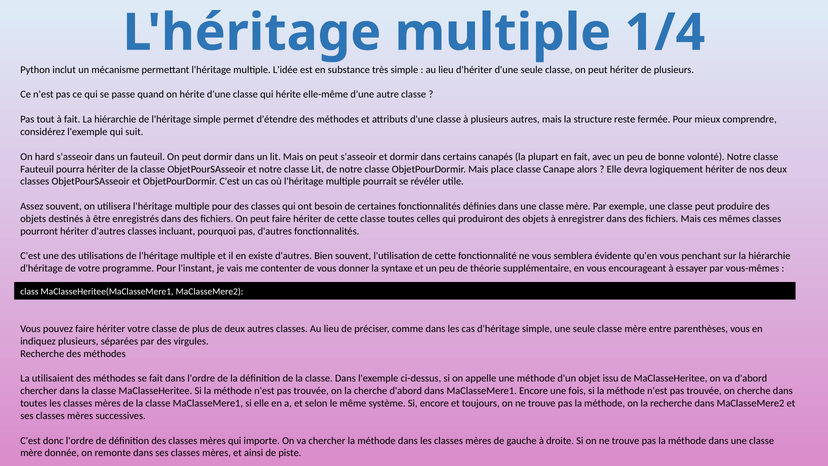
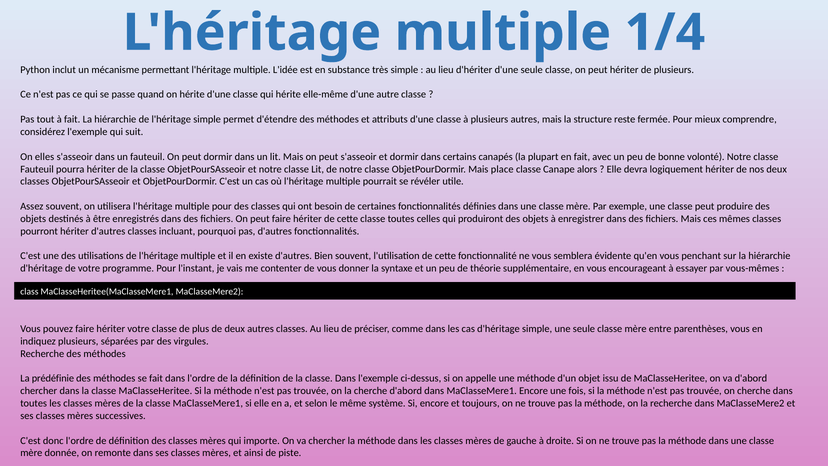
hard: hard -> elles
utilisaient: utilisaient -> prédéfinie
